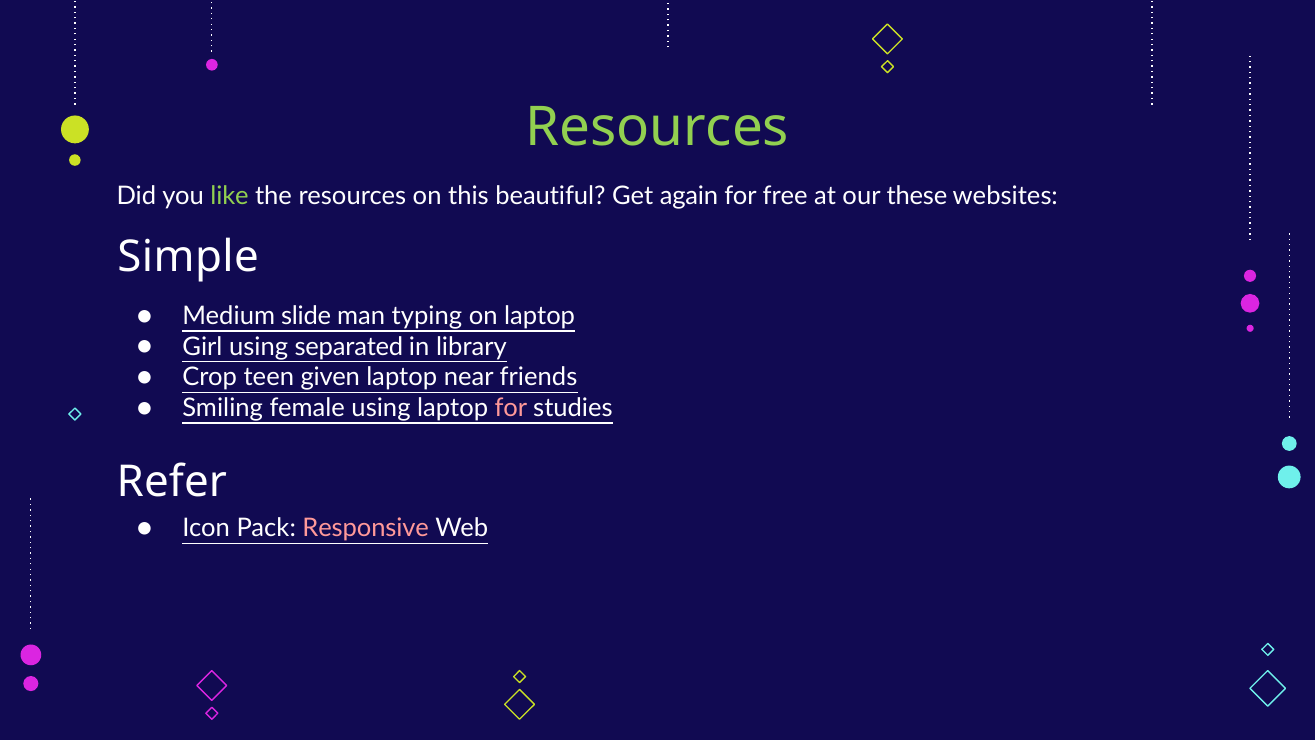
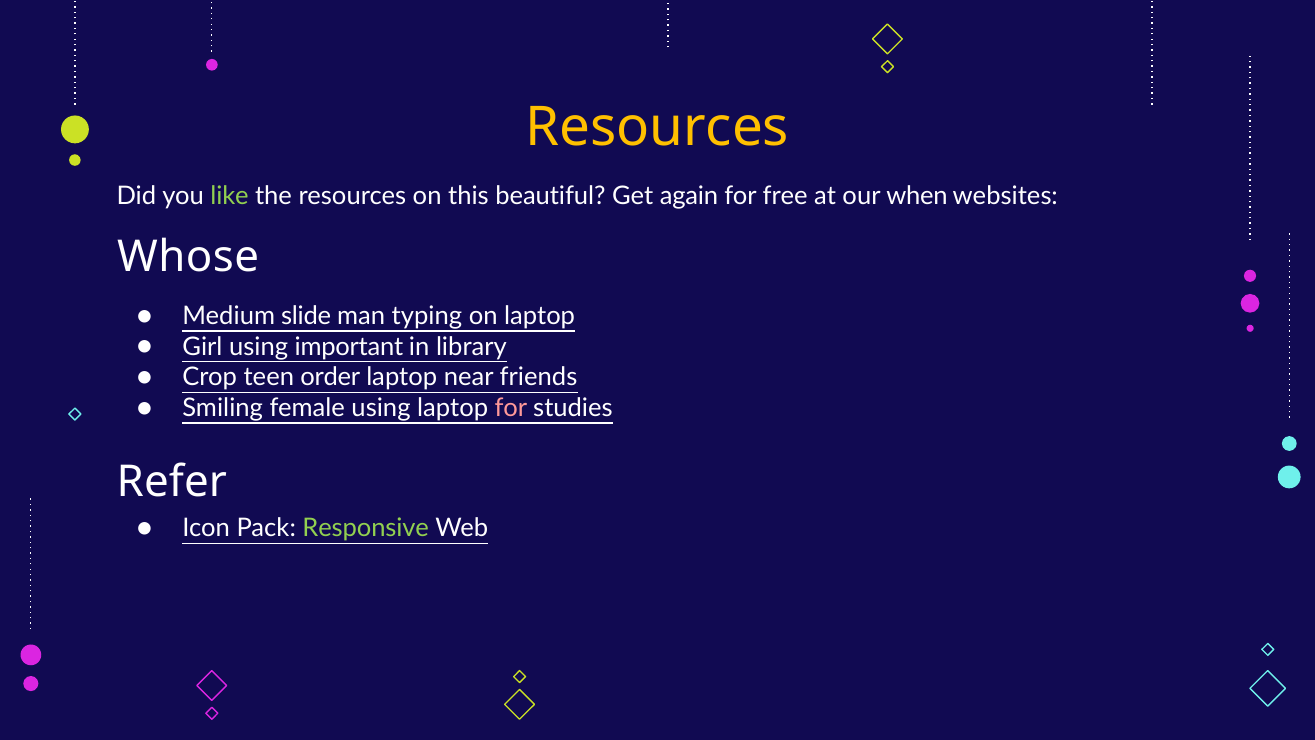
Resources at (657, 128) colour: light green -> yellow
these: these -> when
Simple: Simple -> Whose
separated: separated -> important
given: given -> order
Responsive colour: pink -> light green
